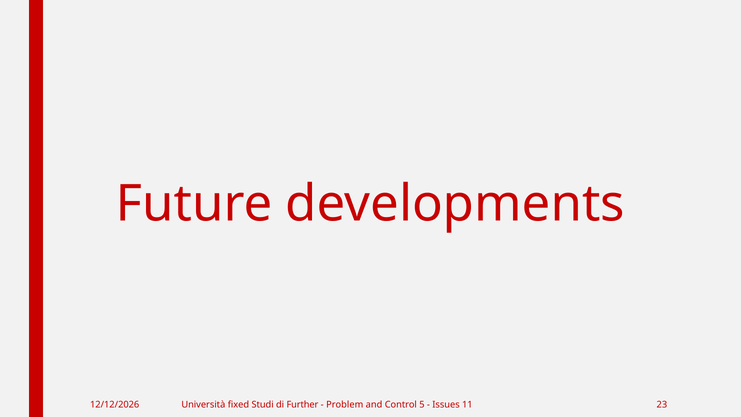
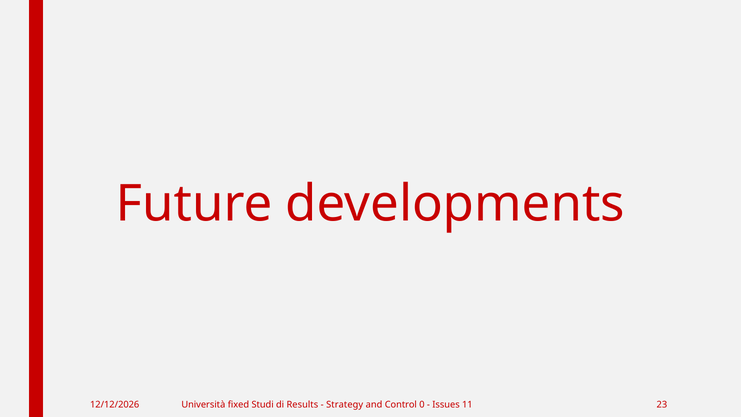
Further: Further -> Results
Problem: Problem -> Strategy
5: 5 -> 0
